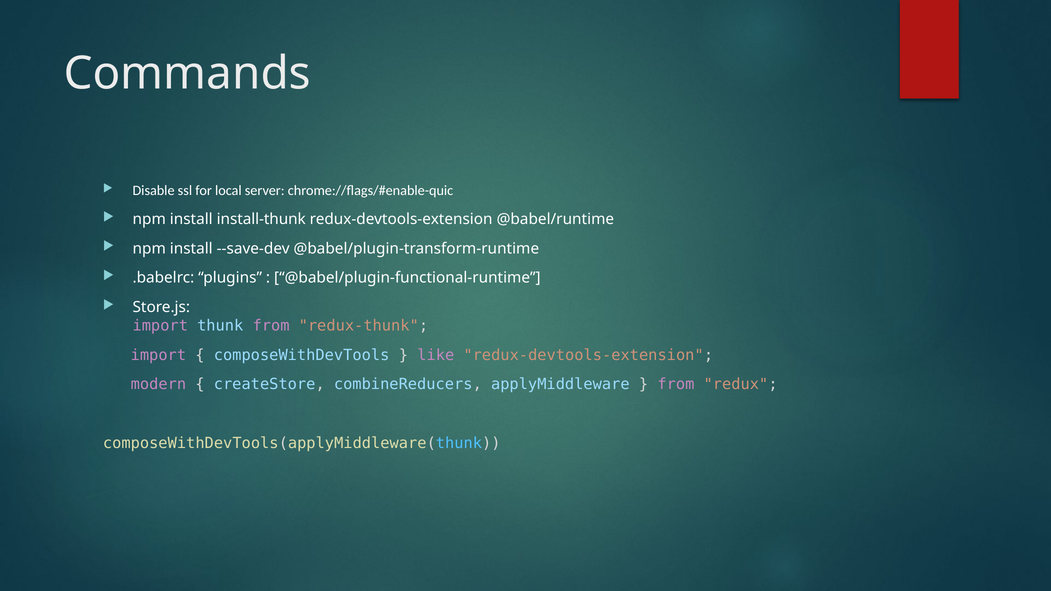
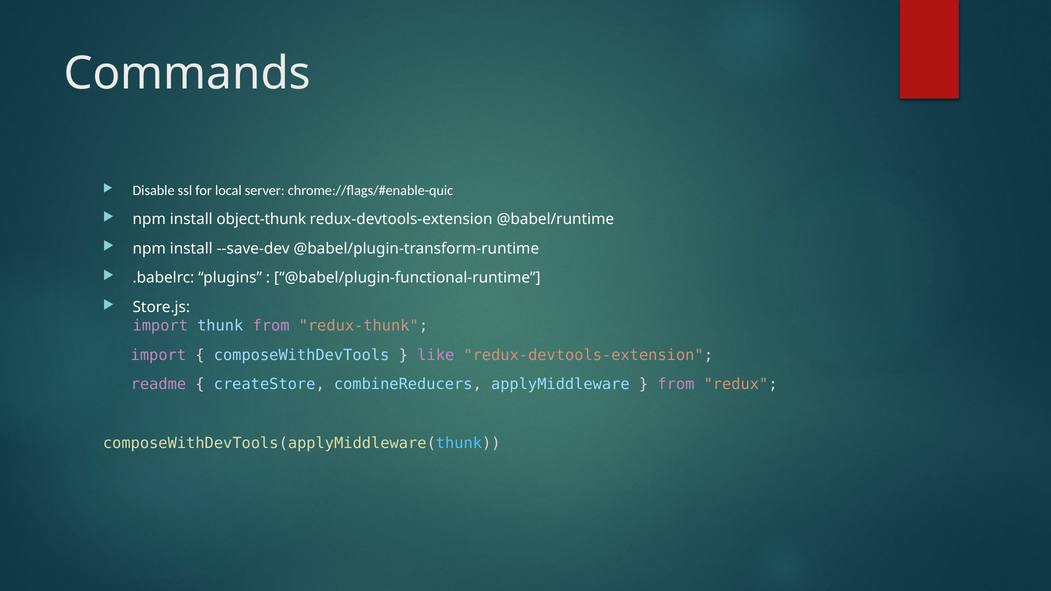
install-thunk: install-thunk -> object-thunk
modern: modern -> readme
